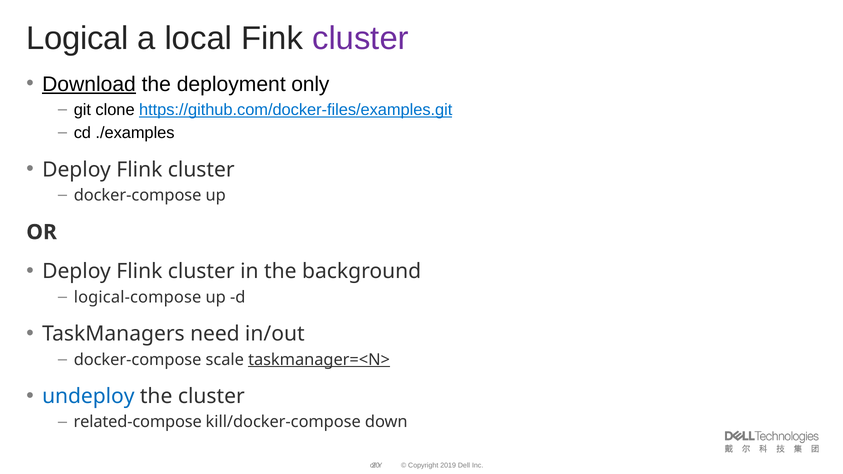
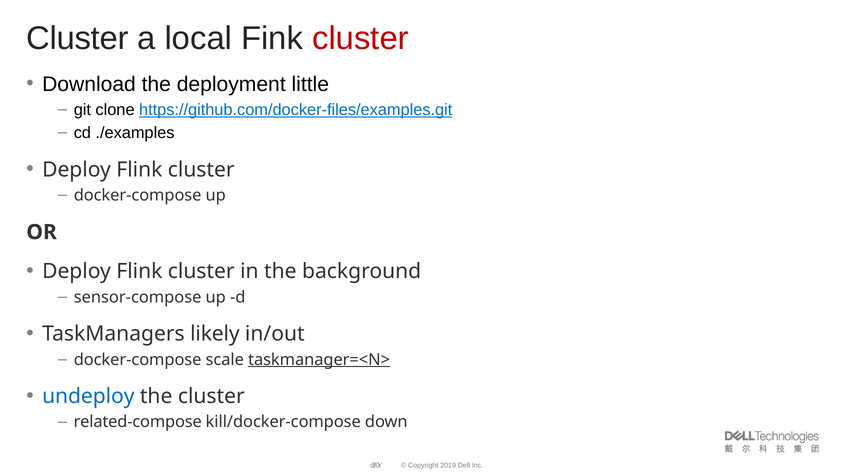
Logical at (77, 39): Logical -> Cluster
cluster at (360, 39) colour: purple -> red
Download underline: present -> none
only: only -> little
logical-compose: logical-compose -> sensor-compose
need: need -> likely
